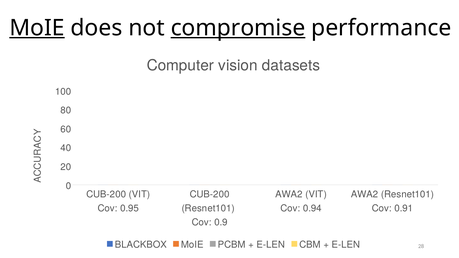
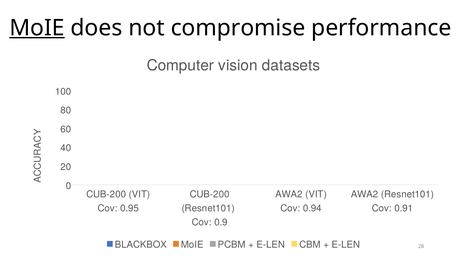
compromise underline: present -> none
